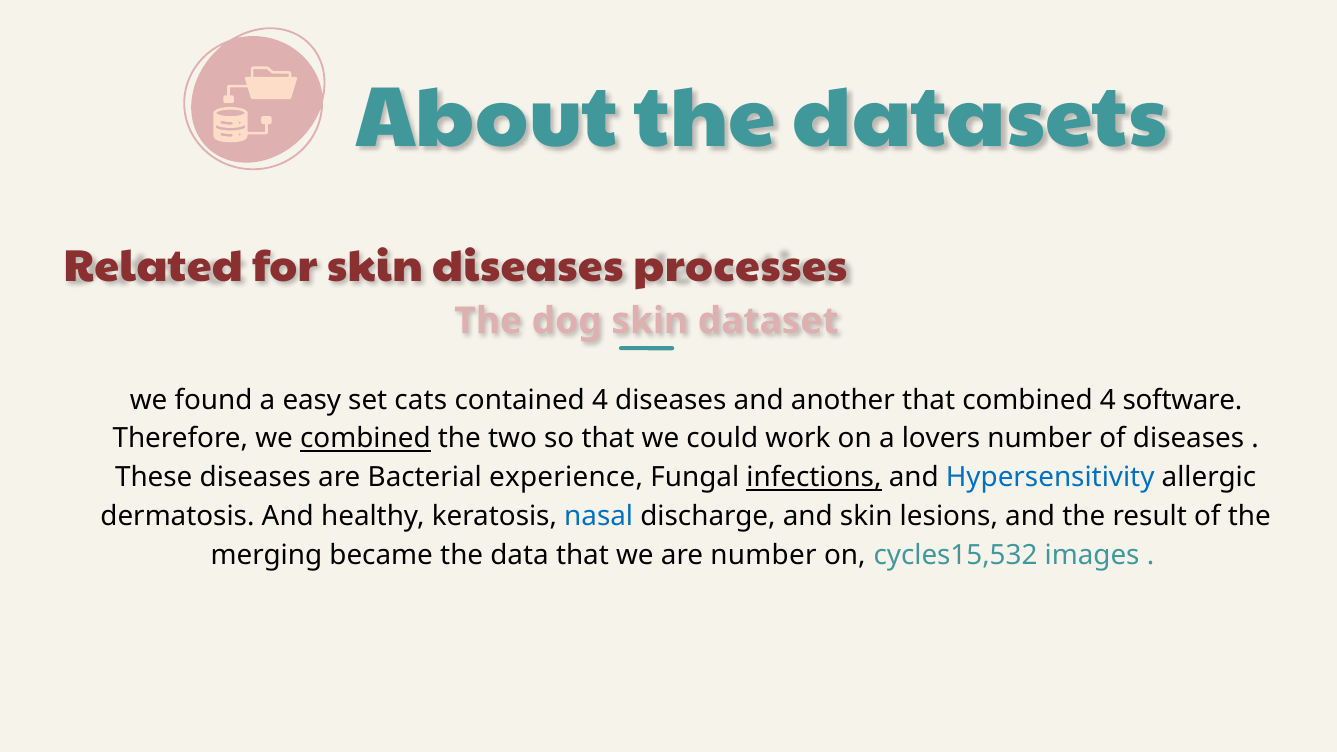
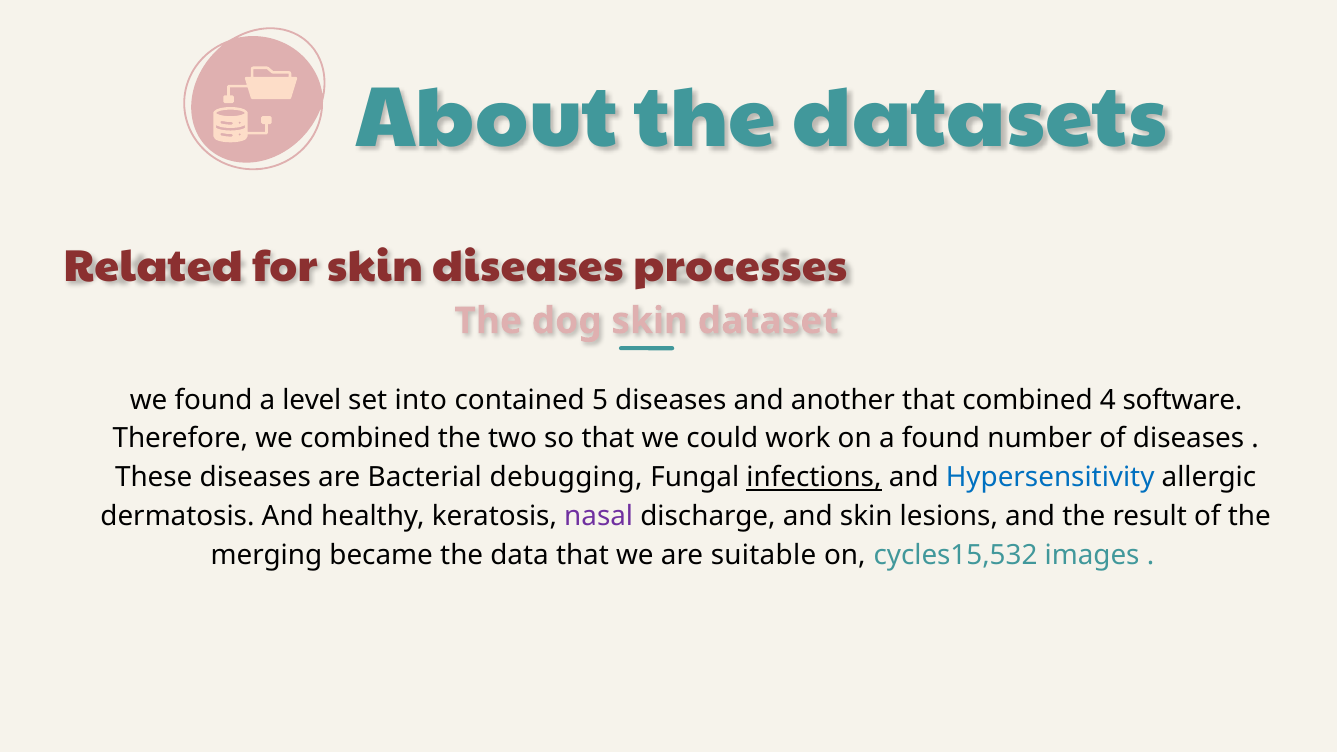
easy: easy -> level
cats: cats -> into
contained 4: 4 -> 5
combined at (365, 439) underline: present -> none
a lovers: lovers -> found
experience: experience -> debugging
nasal colour: blue -> purple
are number: number -> suitable
